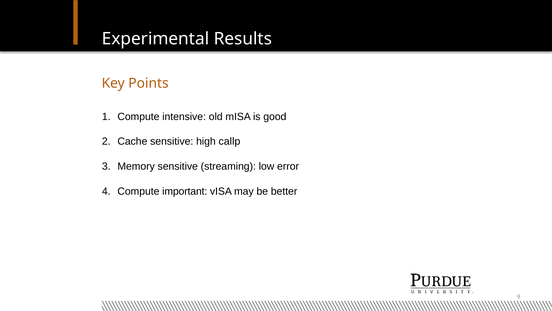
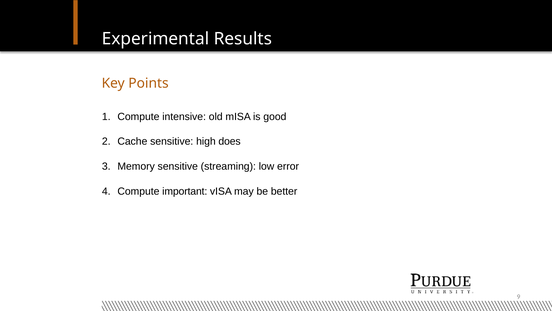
callp: callp -> does
